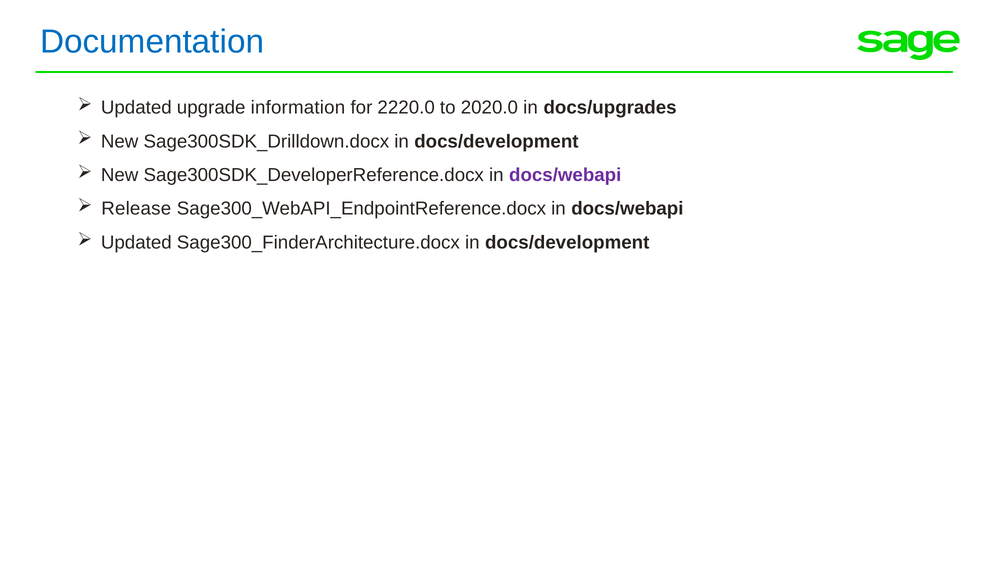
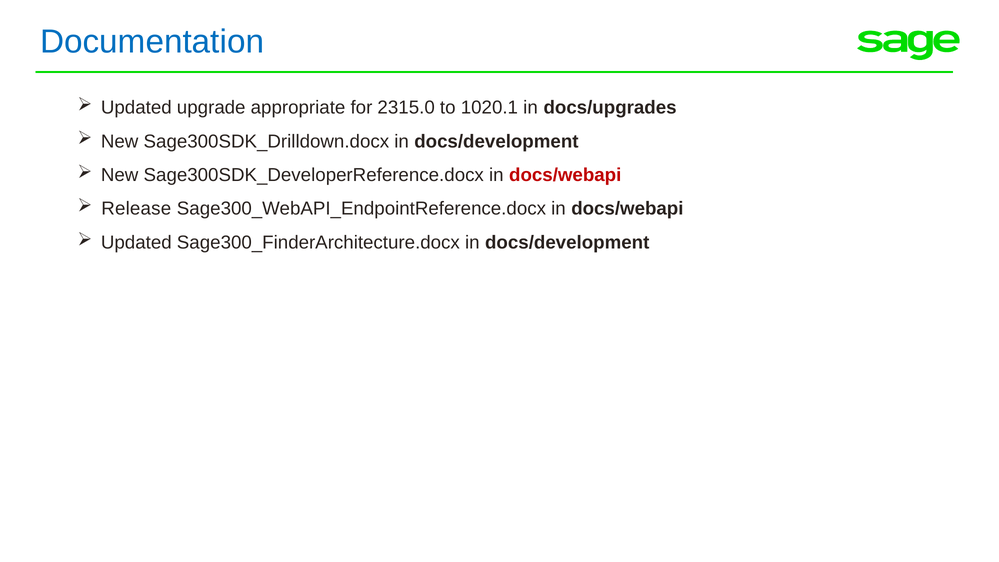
information: information -> appropriate
2220.0: 2220.0 -> 2315.0
2020.0: 2020.0 -> 1020.1
docs/webapi at (565, 175) colour: purple -> red
